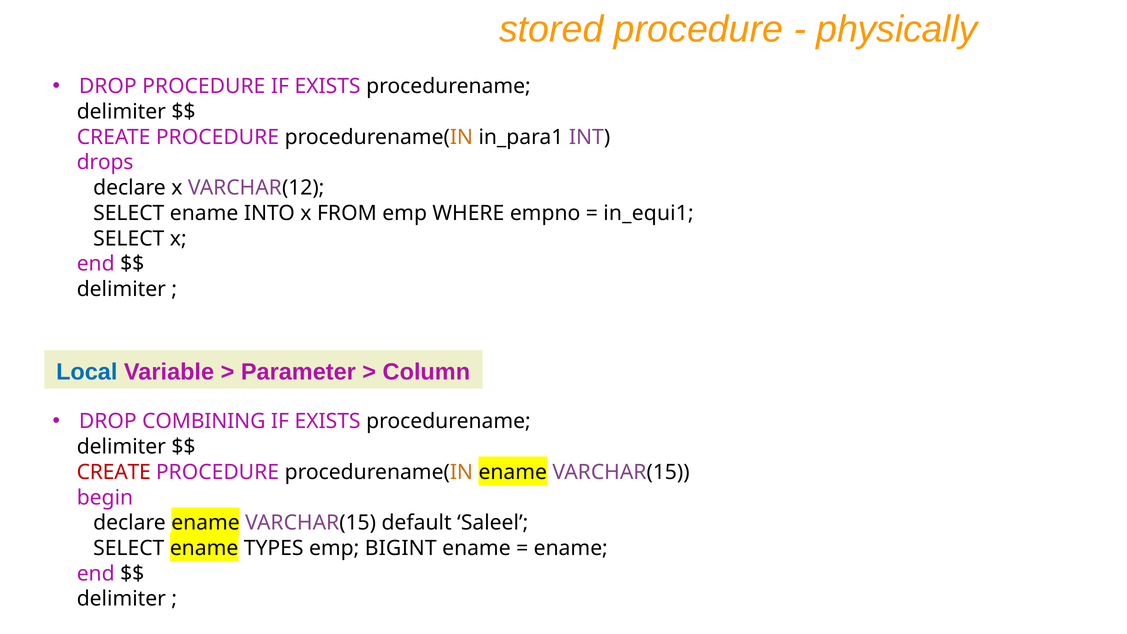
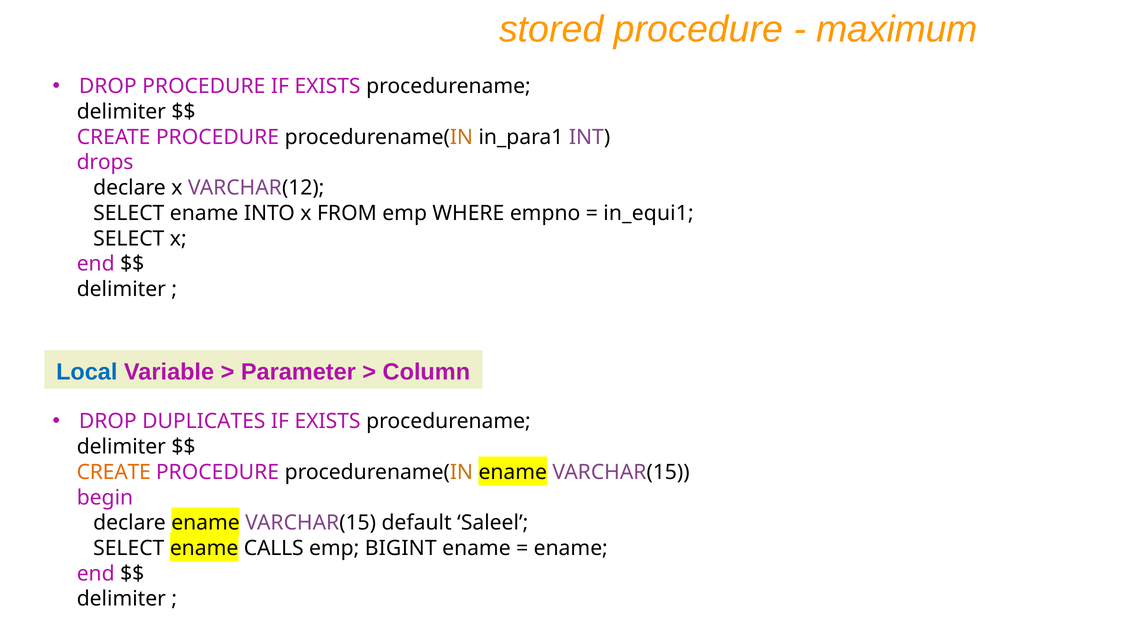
physically: physically -> maximum
COMBINING: COMBINING -> DUPLICATES
CREATE at (114, 472) colour: red -> orange
TYPES: TYPES -> CALLS
